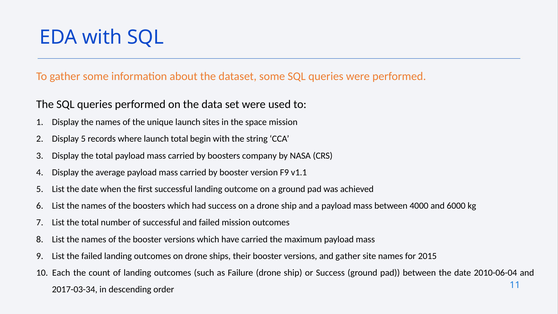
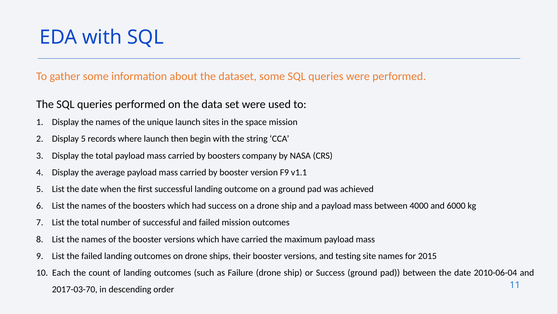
launch total: total -> then
and gather: gather -> testing
2017-03-34: 2017-03-34 -> 2017-03-70
